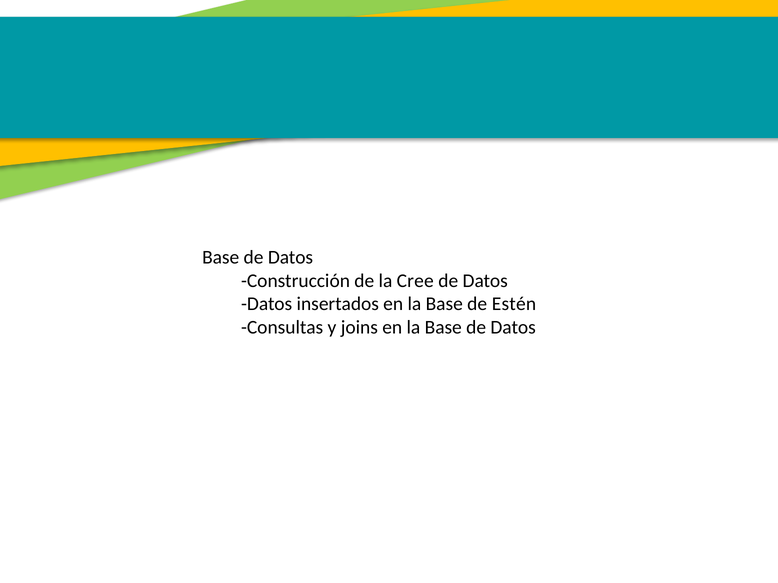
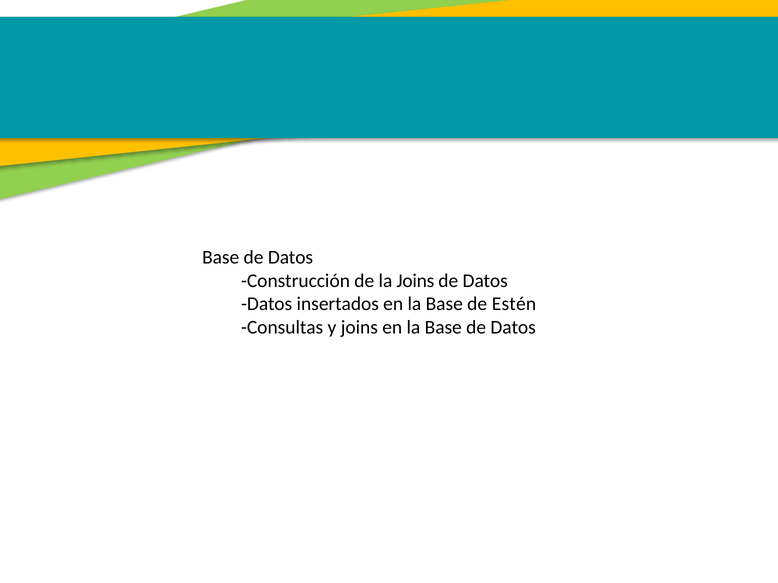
la Cree: Cree -> Joins
